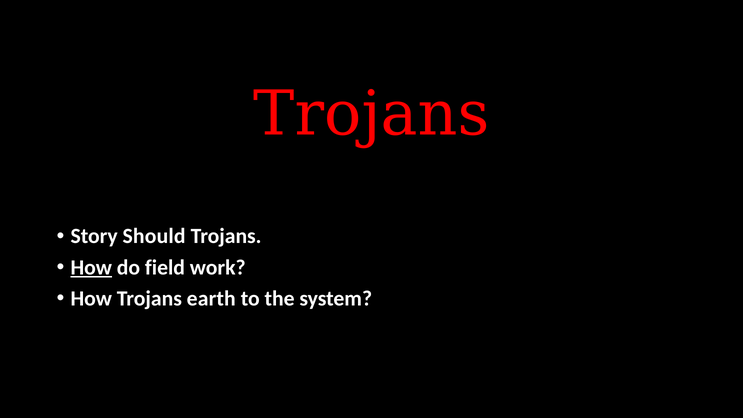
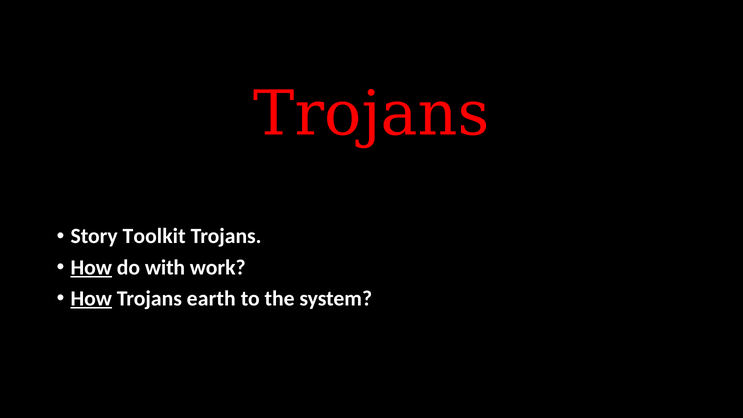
Should: Should -> Toolkit
field: field -> with
How at (91, 298) underline: none -> present
